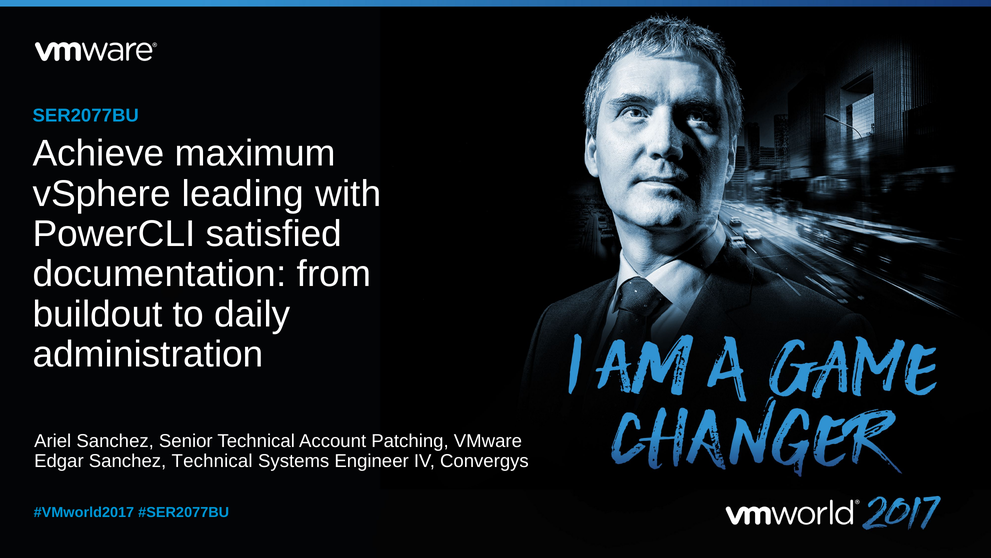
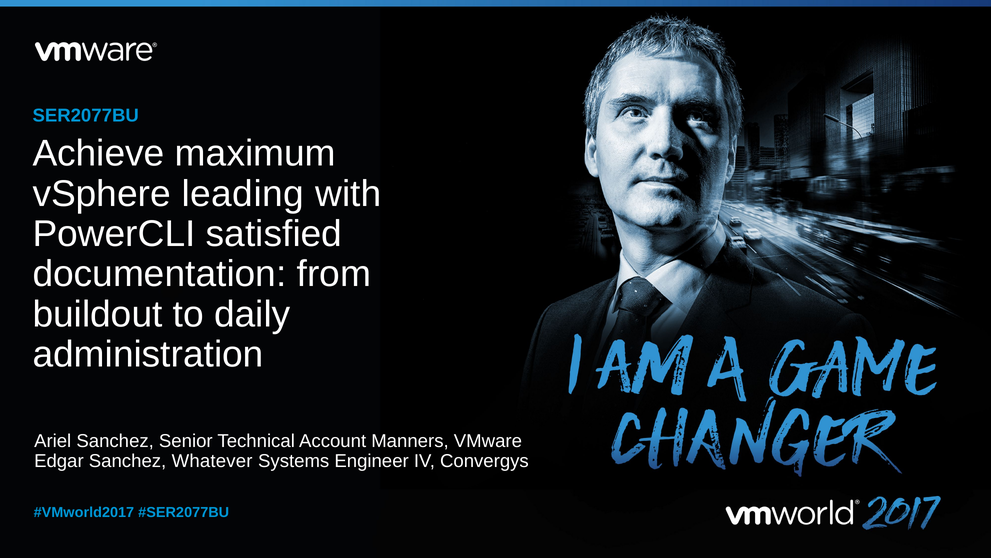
Patching: Patching -> Manners
Sanchez Technical: Technical -> Whatever
